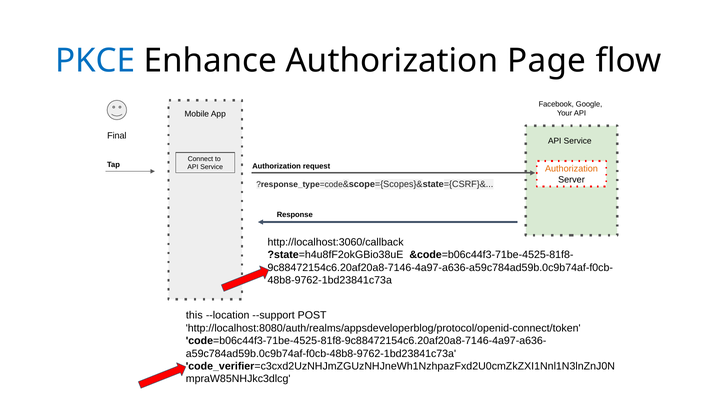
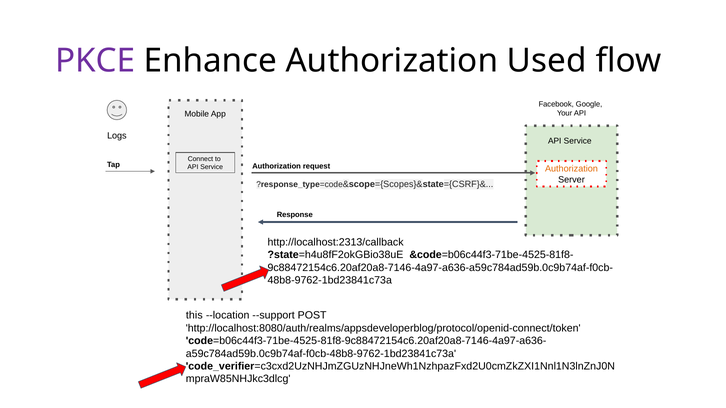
PKCE colour: blue -> purple
Page: Page -> Used
Final: Final -> Logs
http://localhost:3060/callback: http://localhost:3060/callback -> http://localhost:2313/callback
